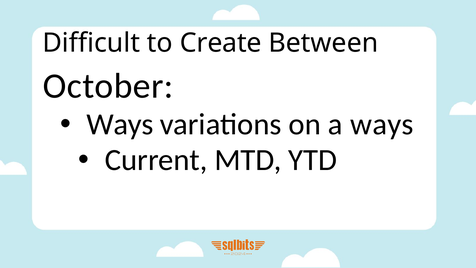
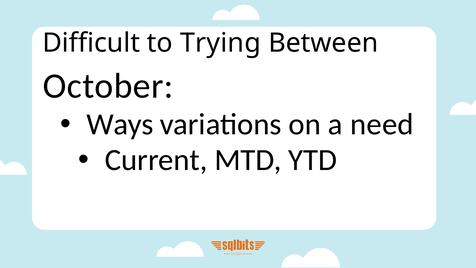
Create: Create -> Trying
a ways: ways -> need
